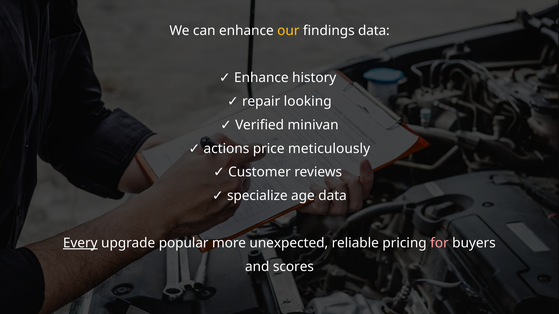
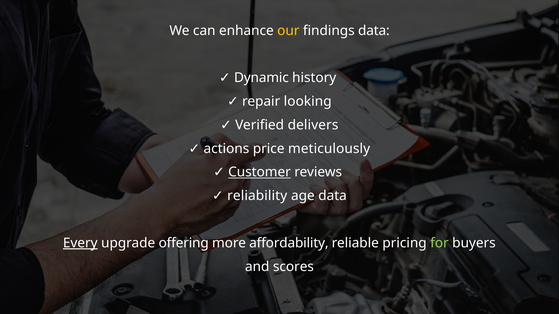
Enhance at (261, 78): Enhance -> Dynamic
minivan: minivan -> delivers
Customer underline: none -> present
specialize: specialize -> reliability
popular: popular -> offering
unexpected: unexpected -> affordability
for colour: pink -> light green
